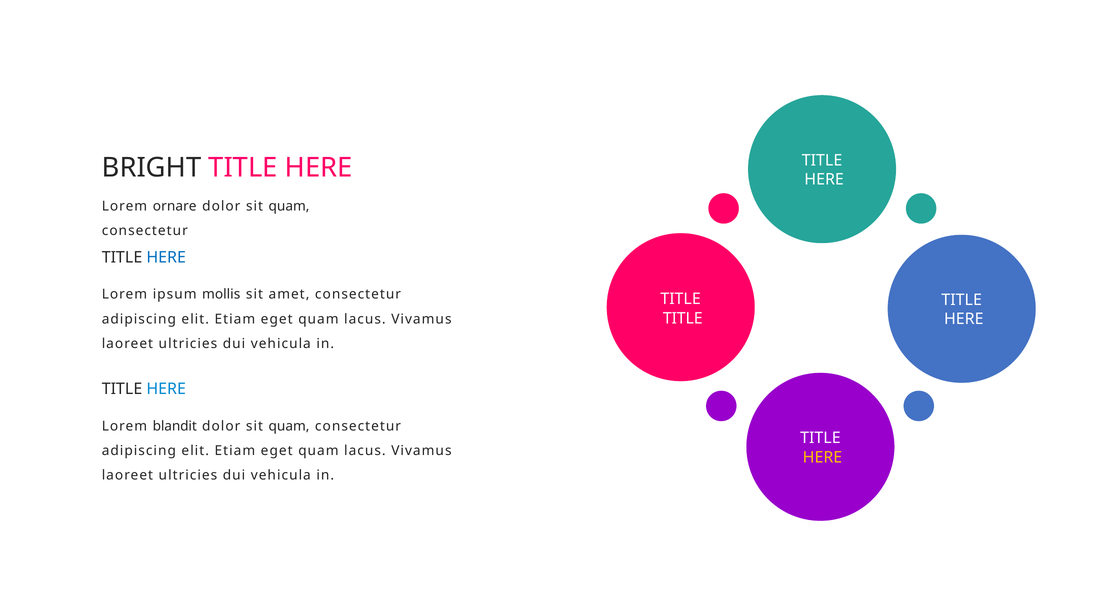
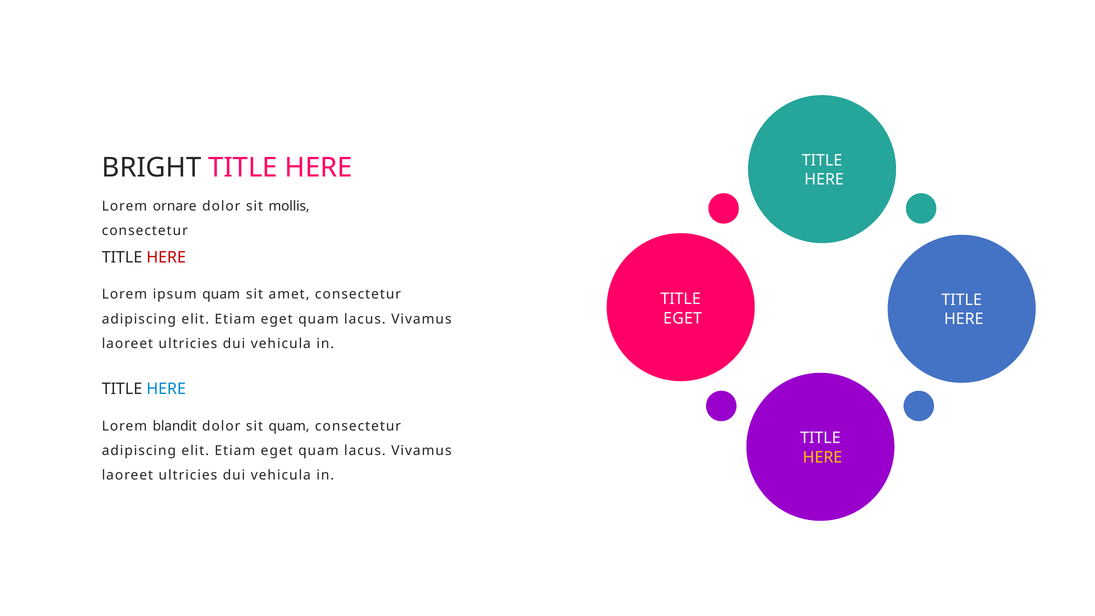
quam at (289, 206): quam -> mollis
HERE at (166, 257) colour: blue -> red
ipsum mollis: mollis -> quam
TITLE at (683, 318): TITLE -> EGET
